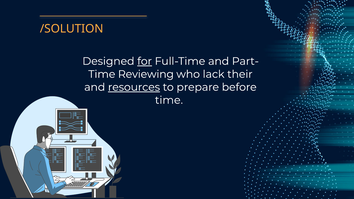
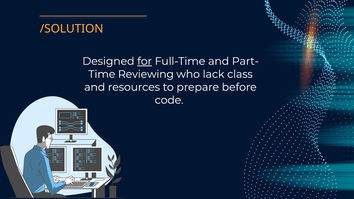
their: their -> class
resources underline: present -> none
time at (169, 100): time -> code
